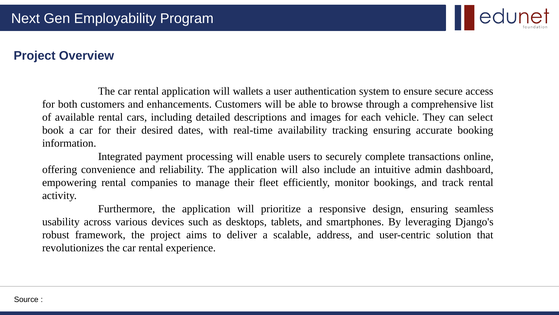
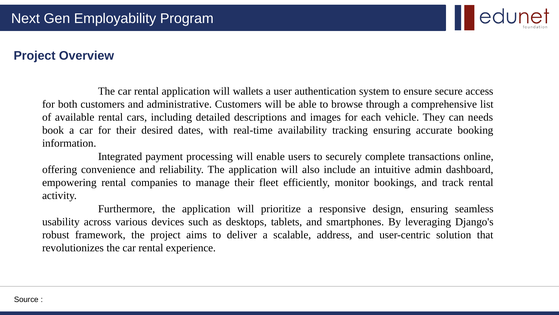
enhancements: enhancements -> administrative
select: select -> needs
